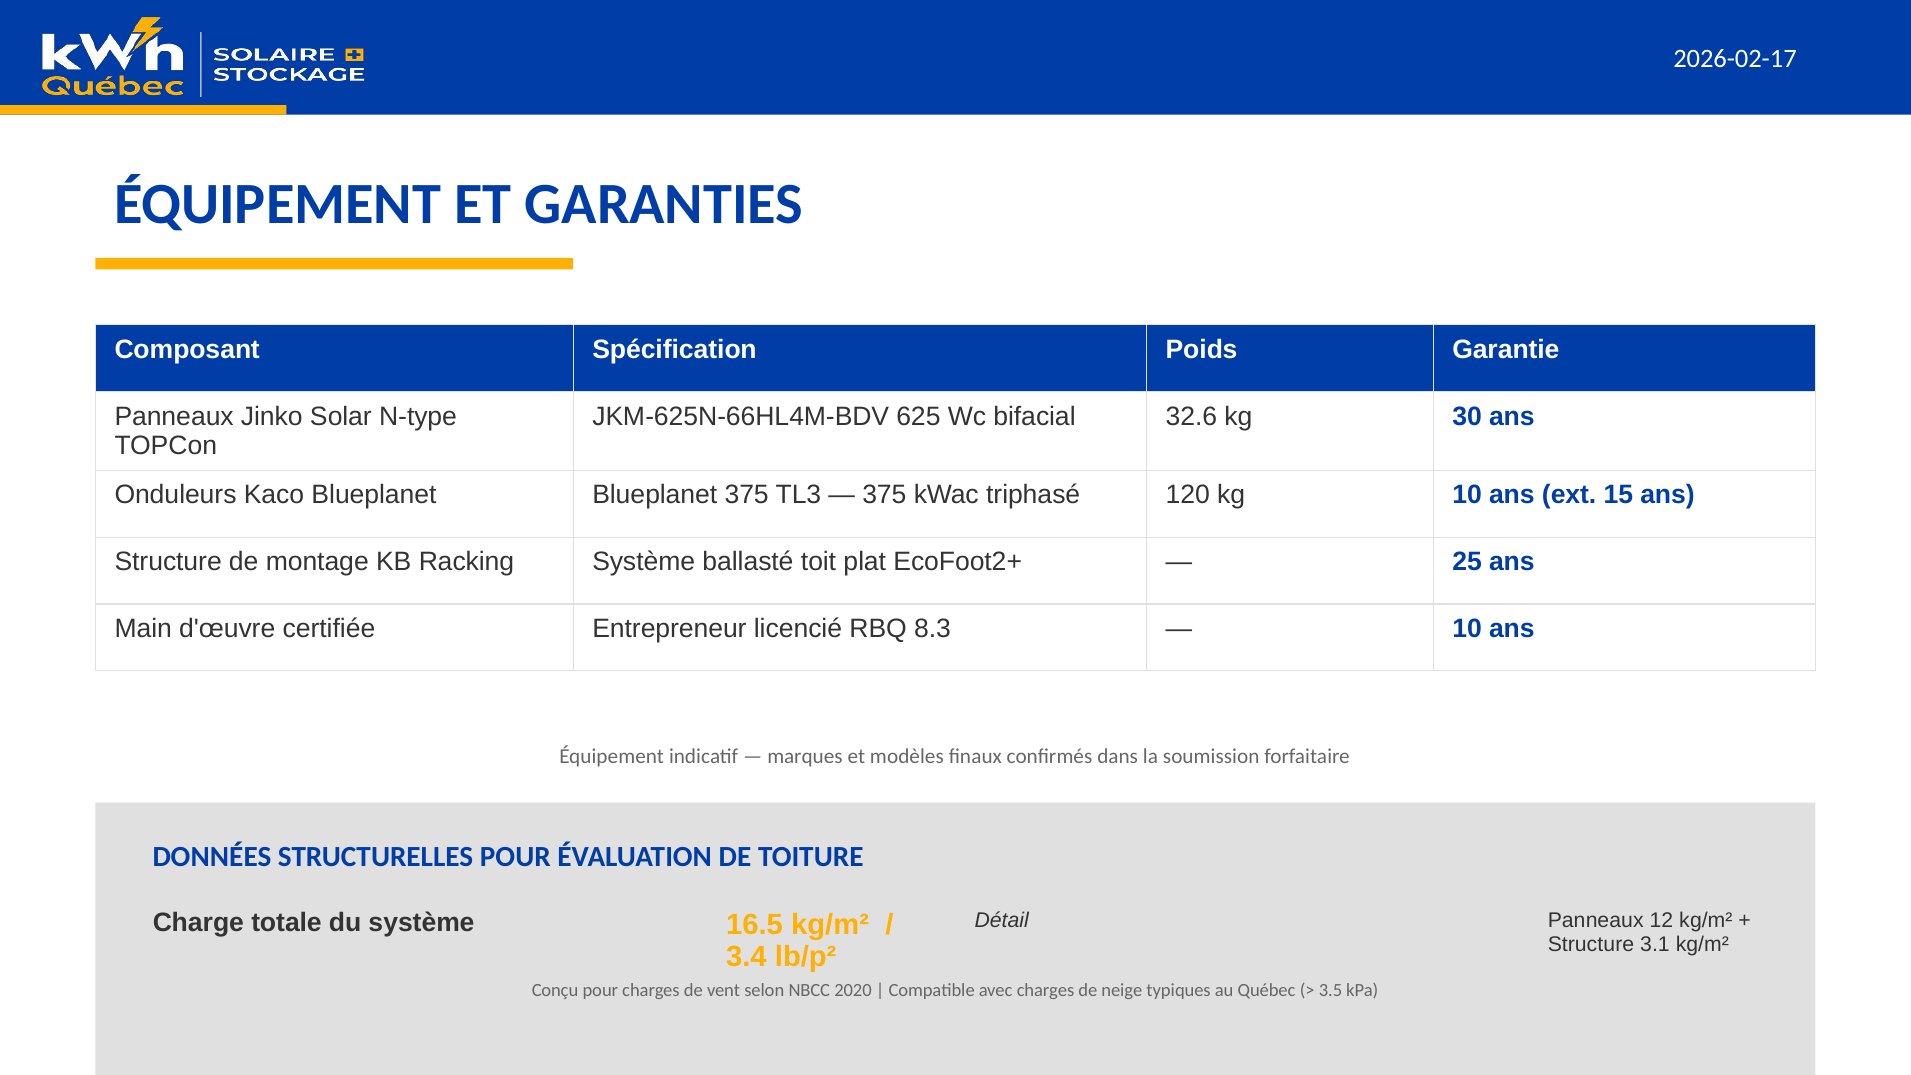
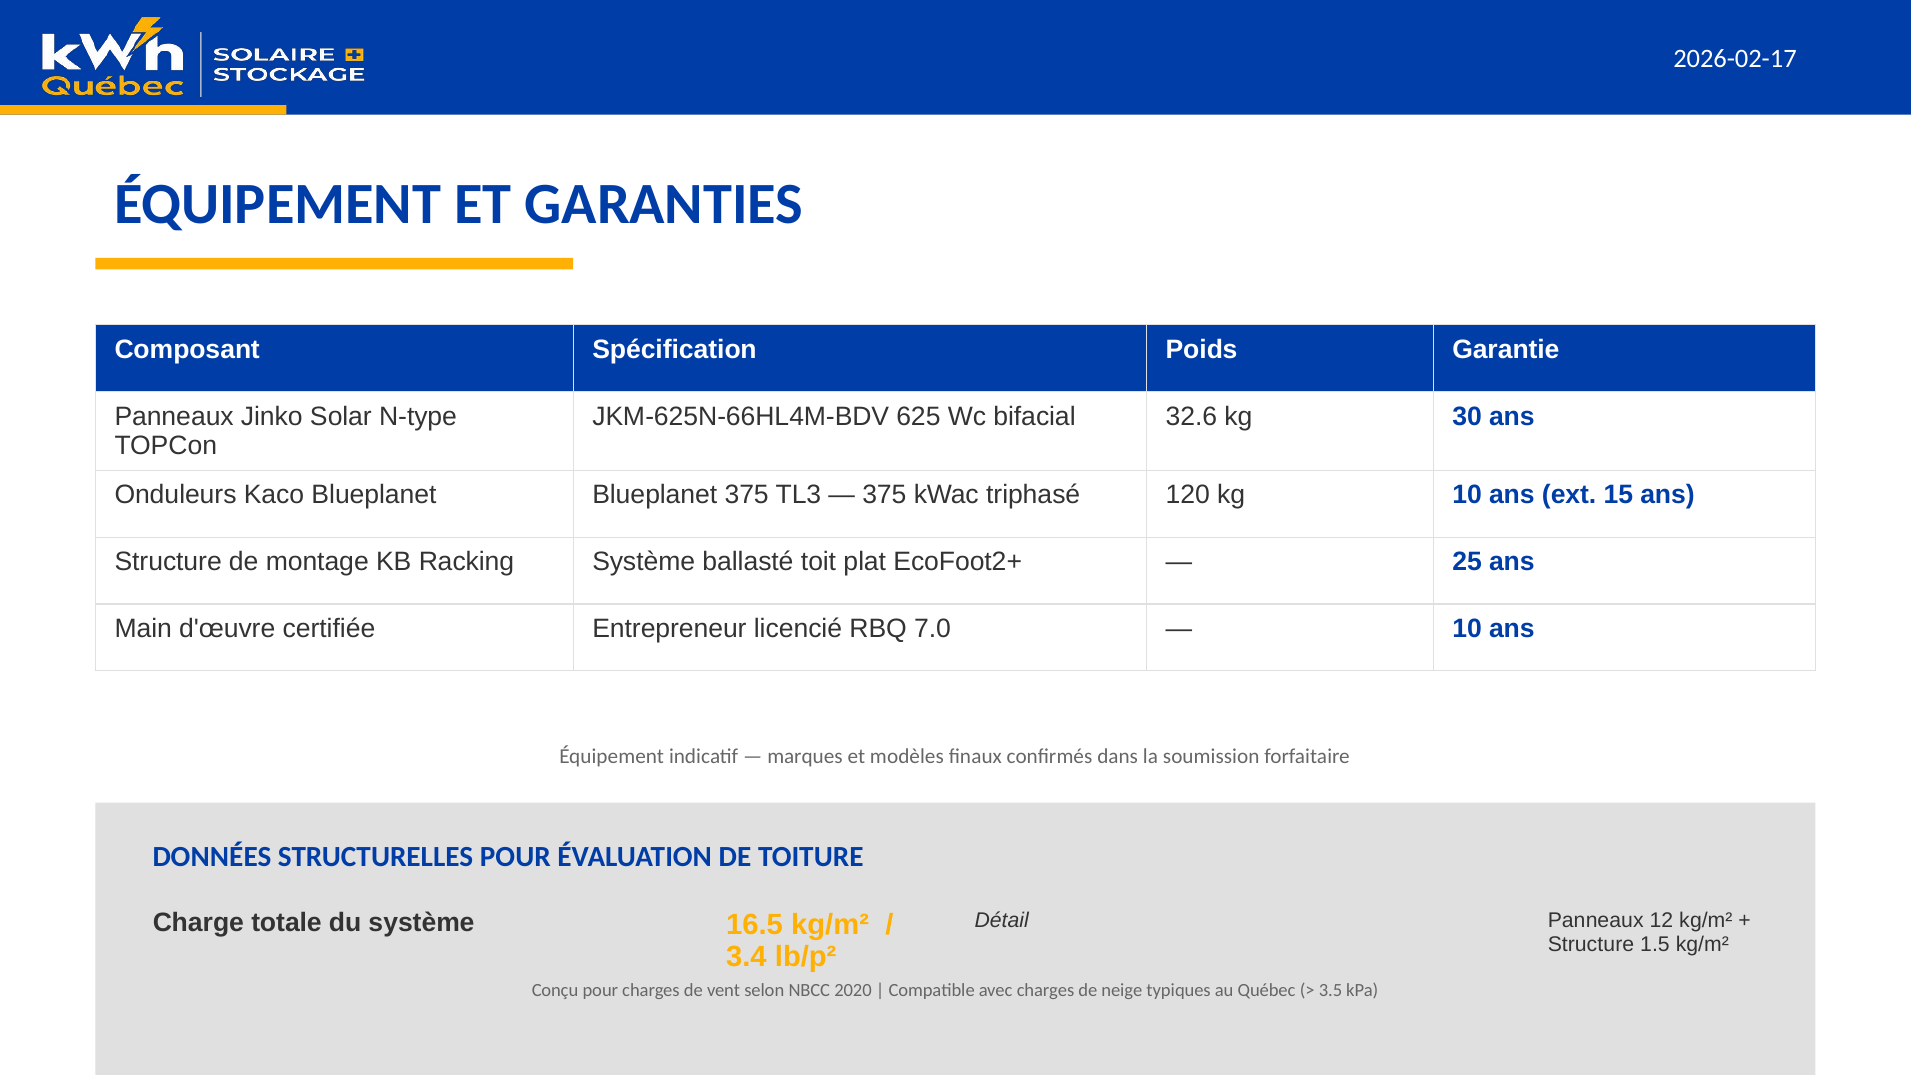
8.3: 8.3 -> 7.0
3.1: 3.1 -> 1.5
